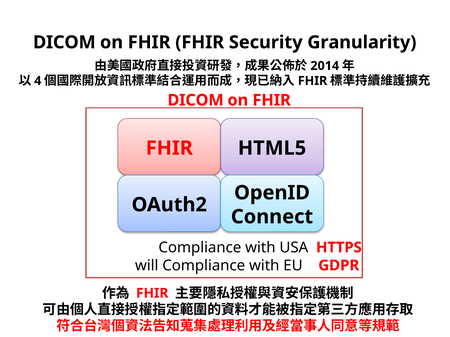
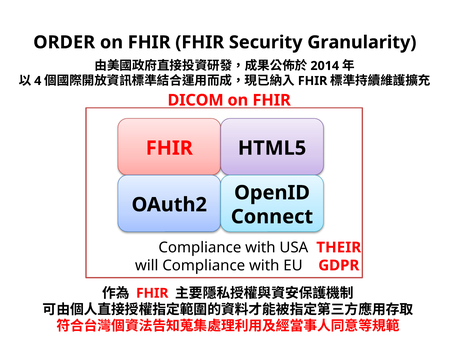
DICOM at (64, 42): DICOM -> ORDER
HTTPS: HTTPS -> THEIR
